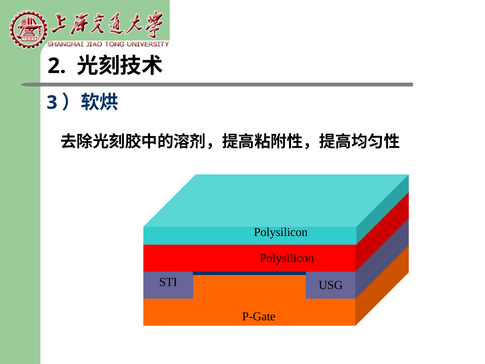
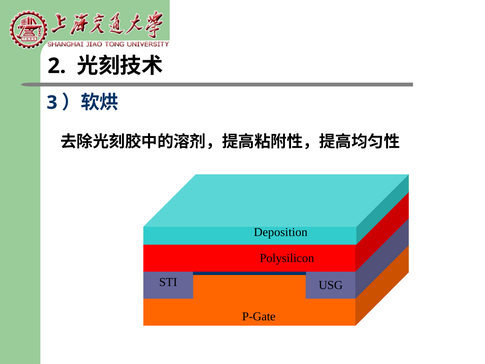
Polysilicon at (281, 232): Polysilicon -> Deposition
